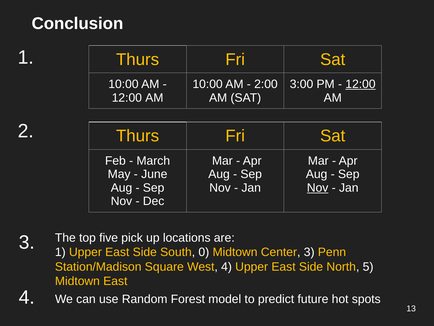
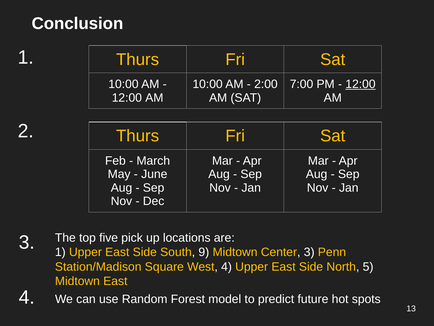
3:00: 3:00 -> 7:00
Nov at (318, 187) underline: present -> none
0: 0 -> 9
